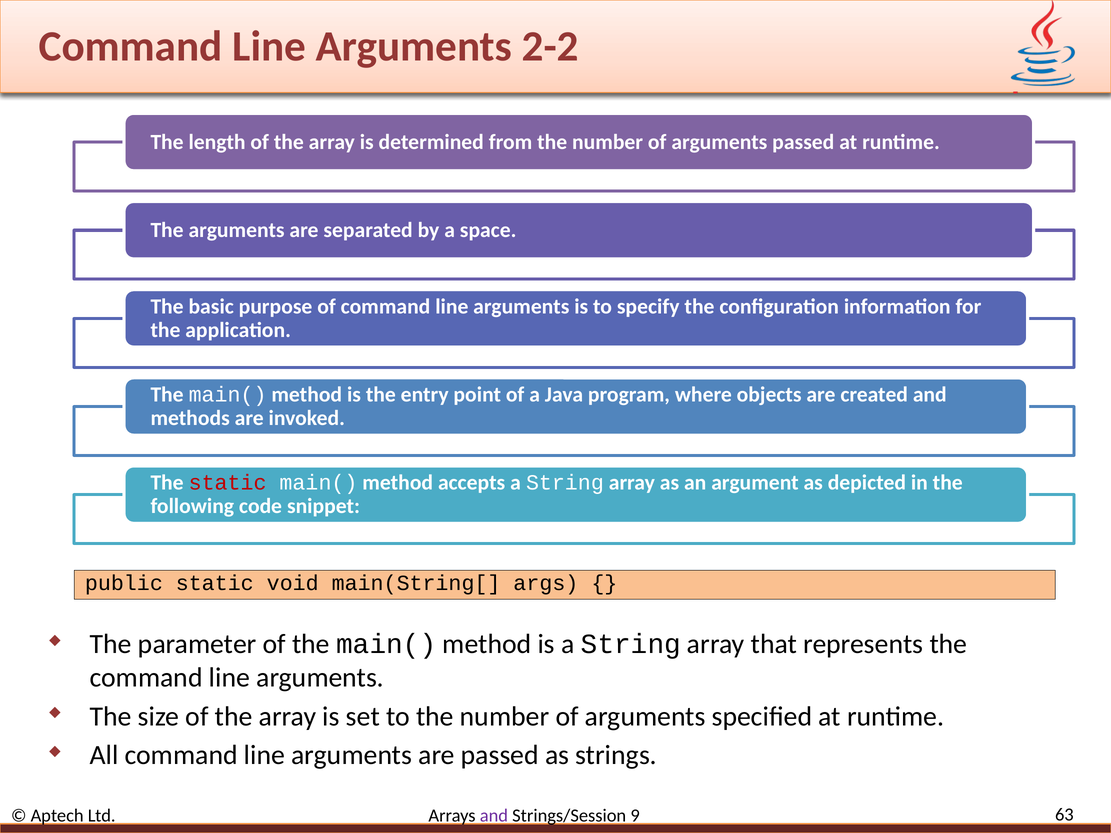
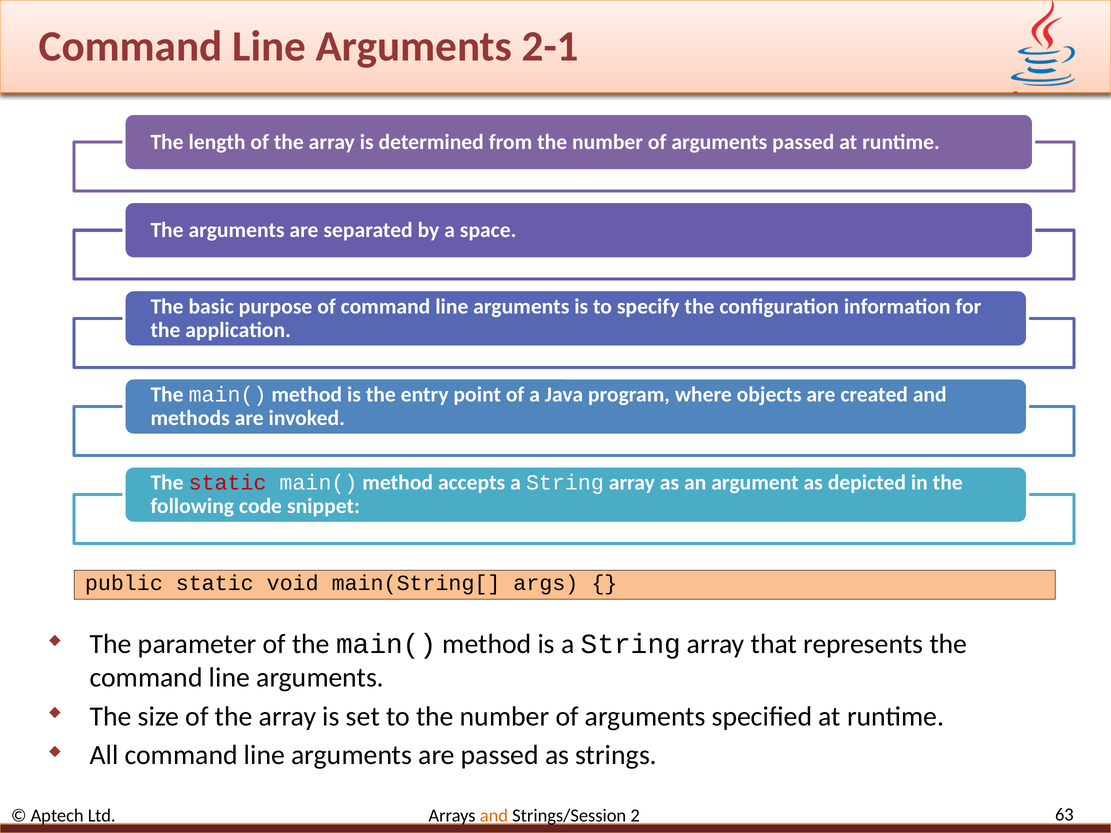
2-2: 2-2 -> 2-1
and at (494, 816) colour: purple -> orange
9: 9 -> 2
